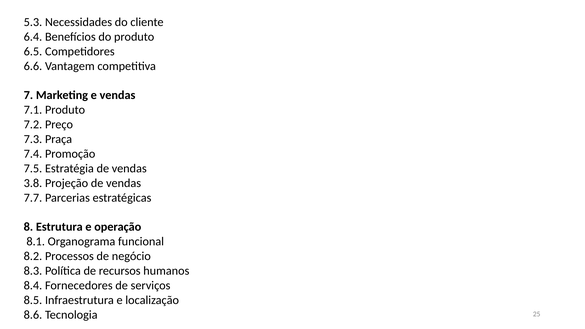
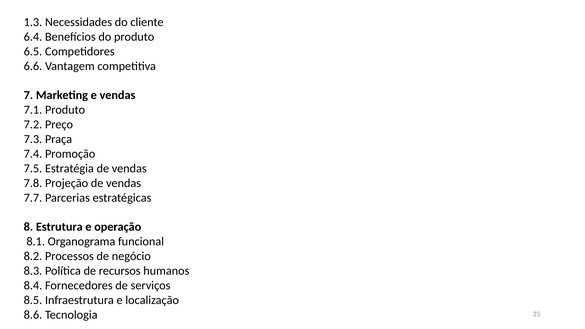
5.3: 5.3 -> 1.3
3.8: 3.8 -> 7.8
